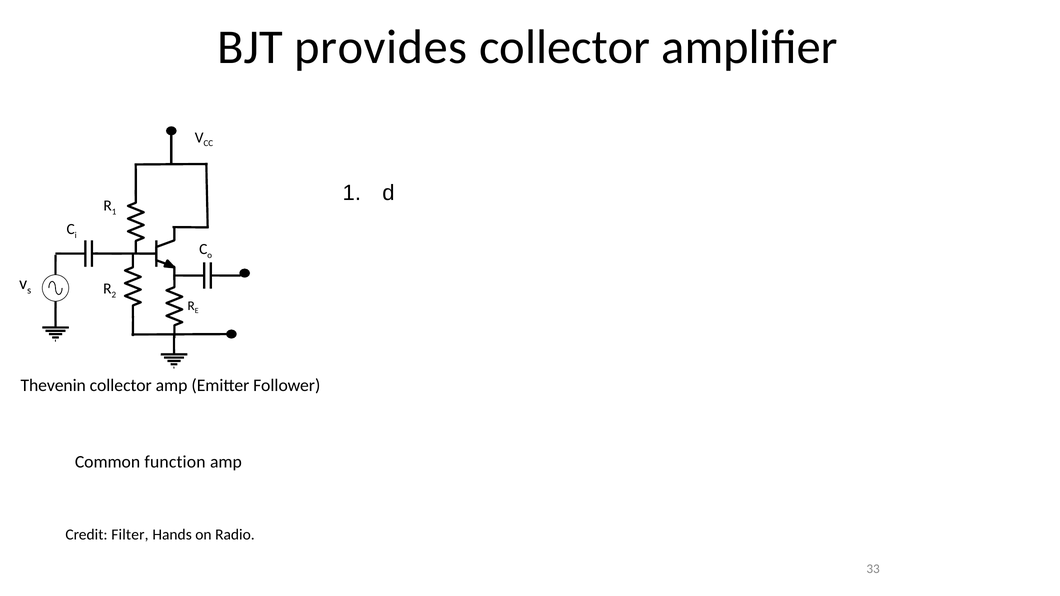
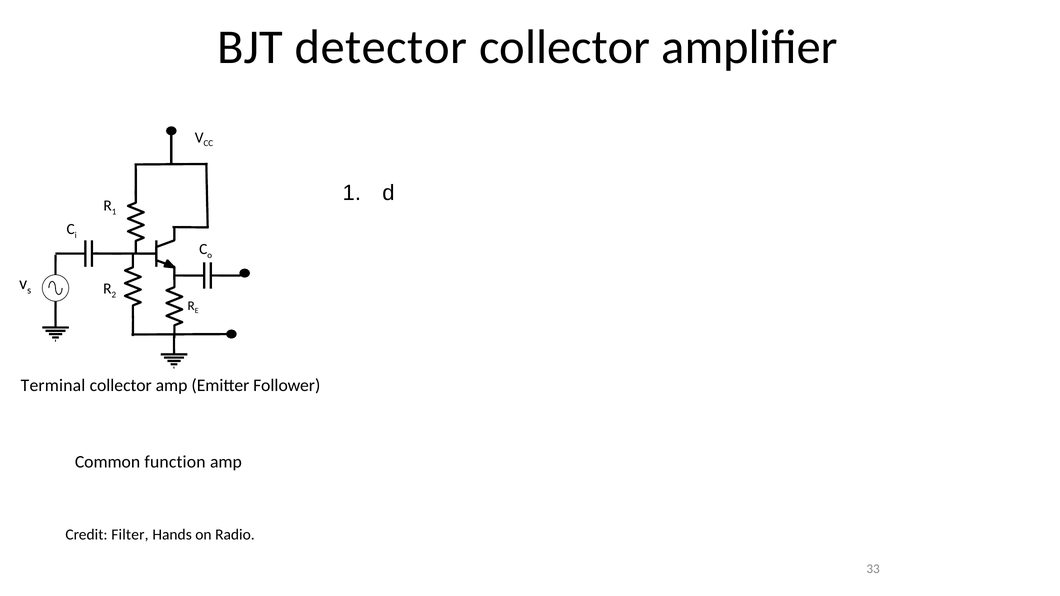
provides: provides -> detector
Thevenin: Thevenin -> Terminal
